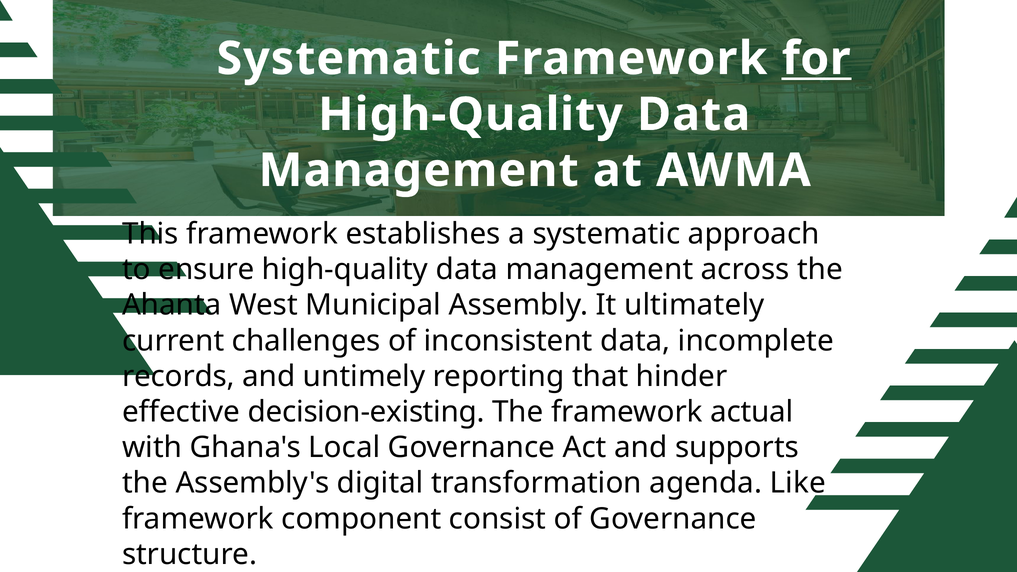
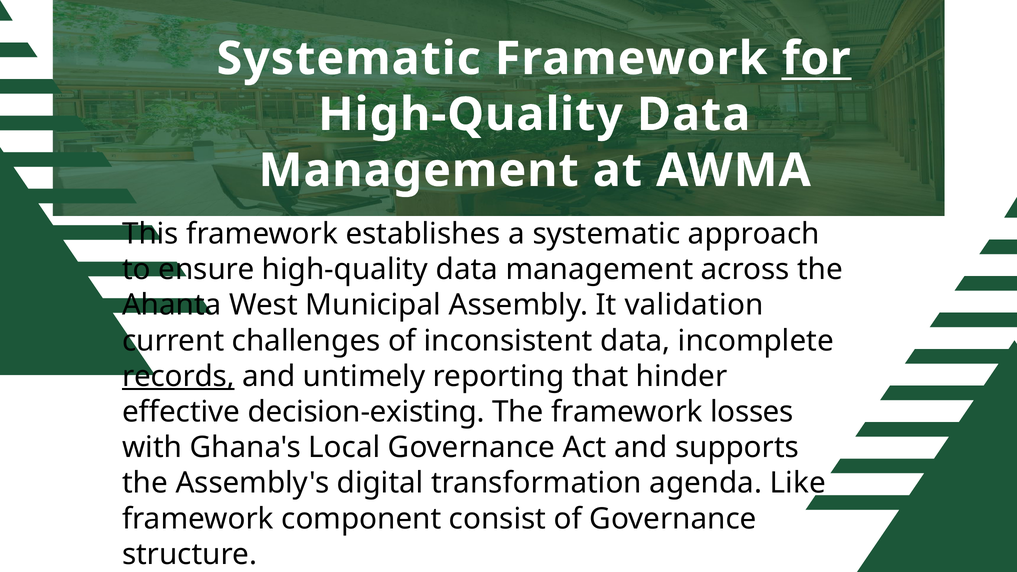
ultimately: ultimately -> validation
records underline: none -> present
actual: actual -> losses
